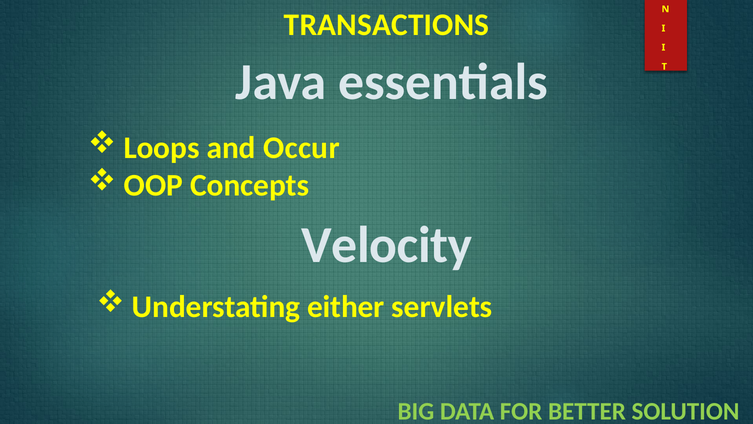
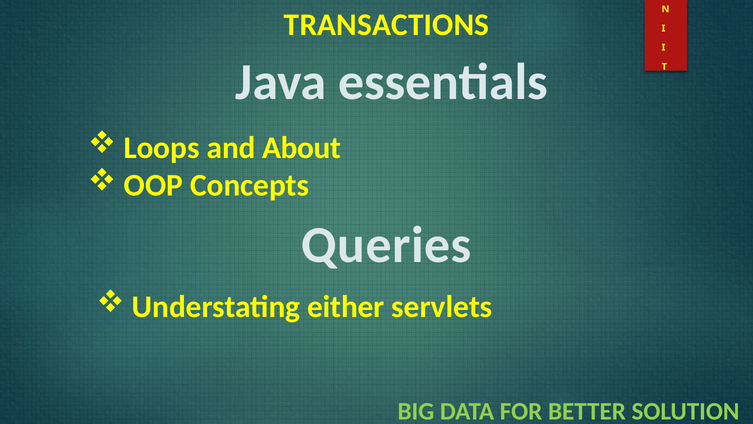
Occur: Occur -> About
Velocity: Velocity -> Queries
